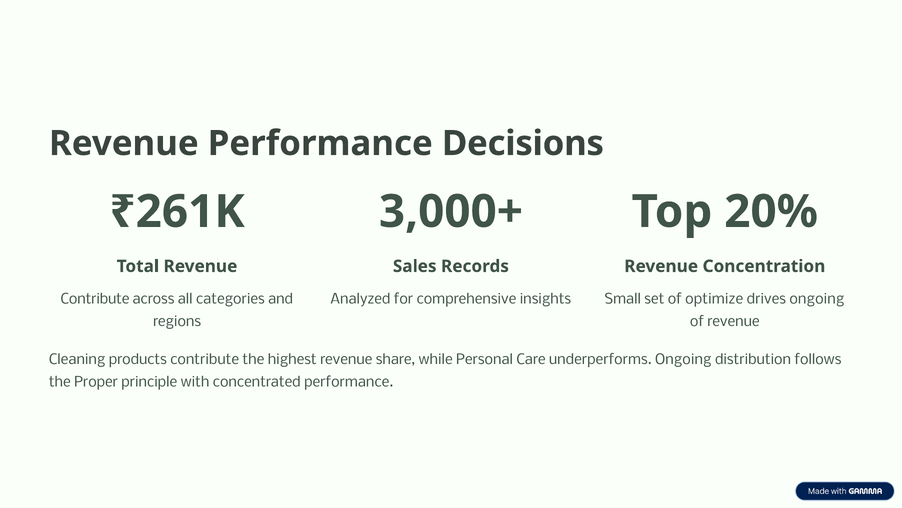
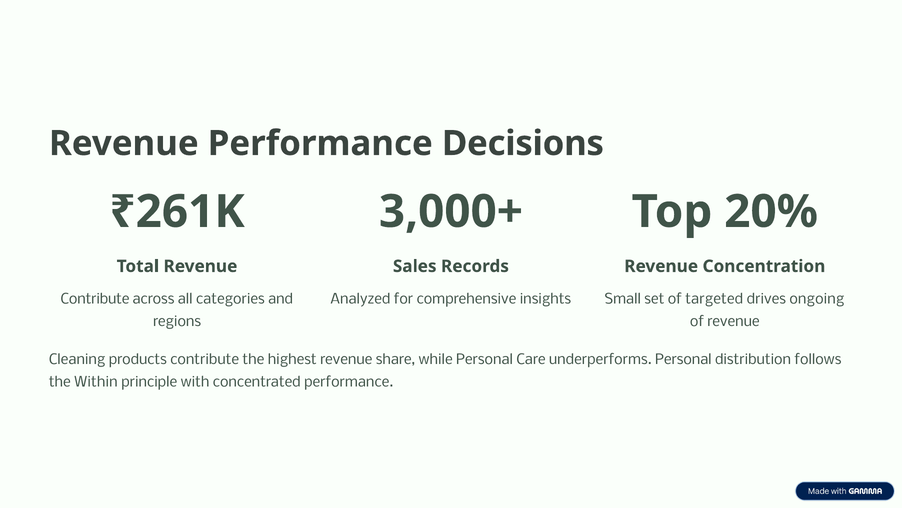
optimize: optimize -> targeted
underperforms Ongoing: Ongoing -> Personal
Proper: Proper -> Within
